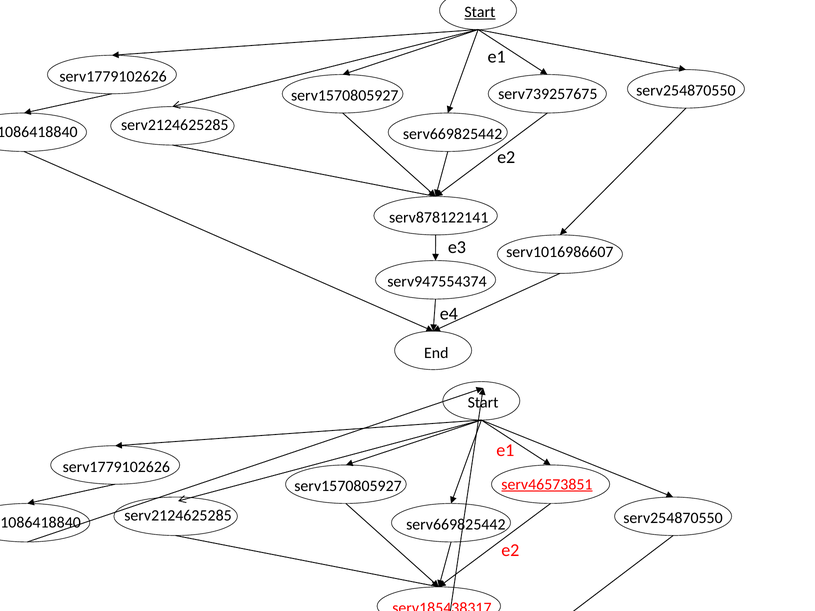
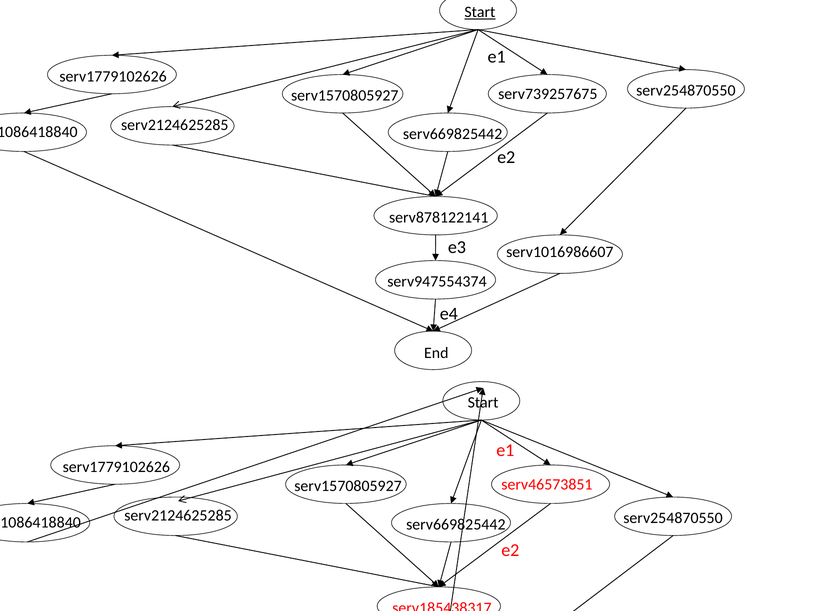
serv46573851 underline: present -> none
